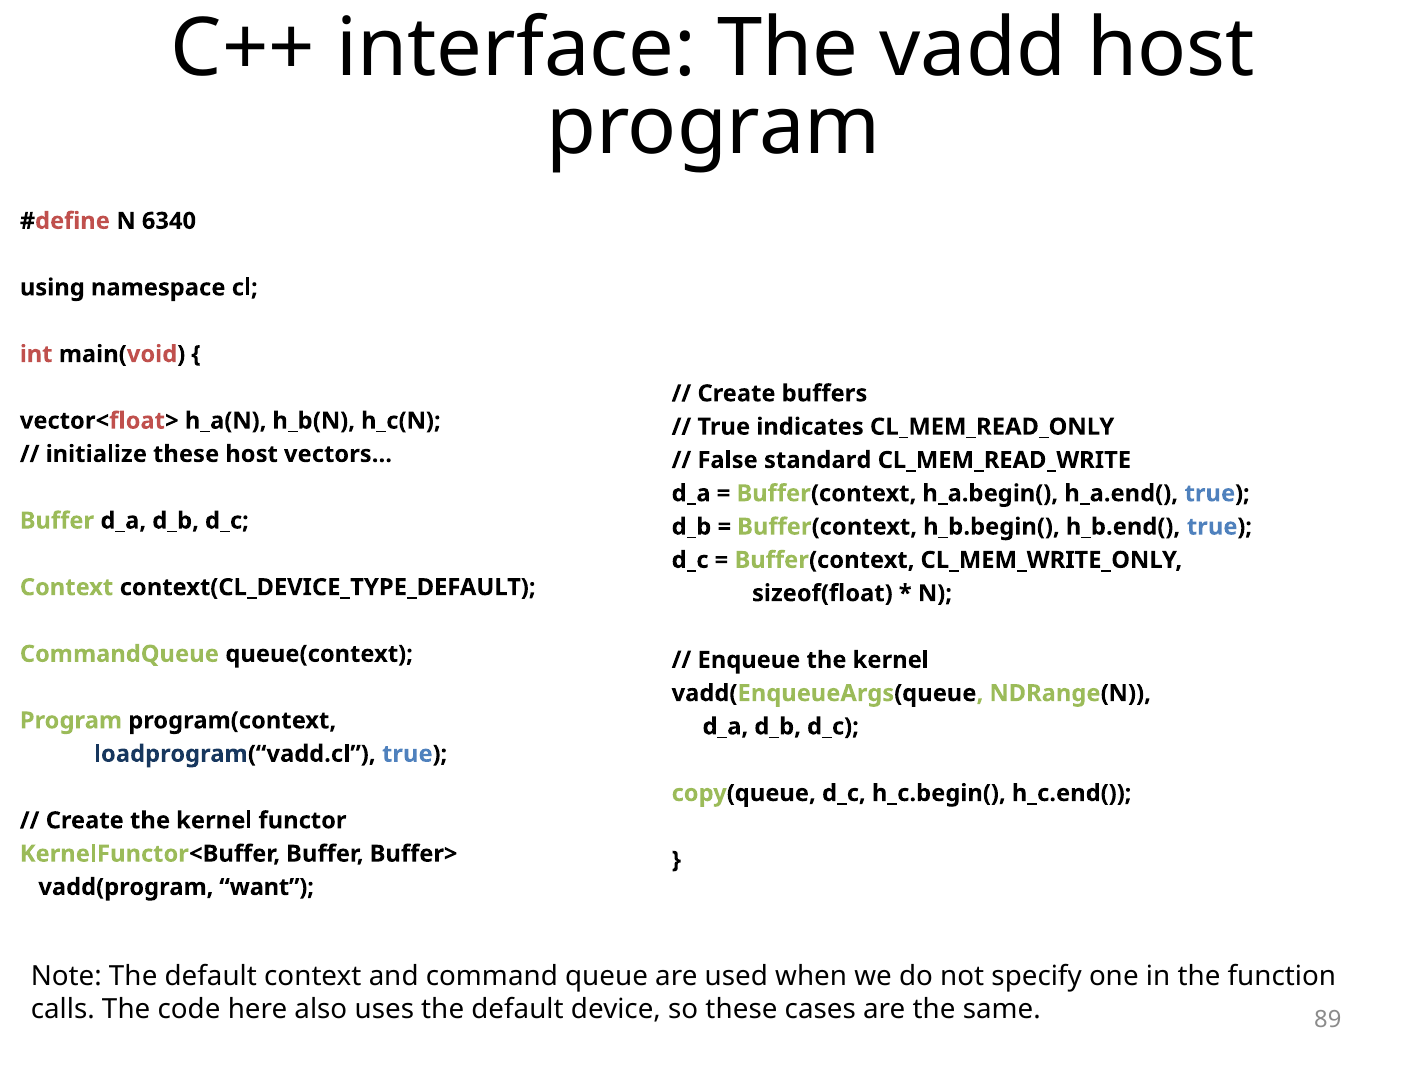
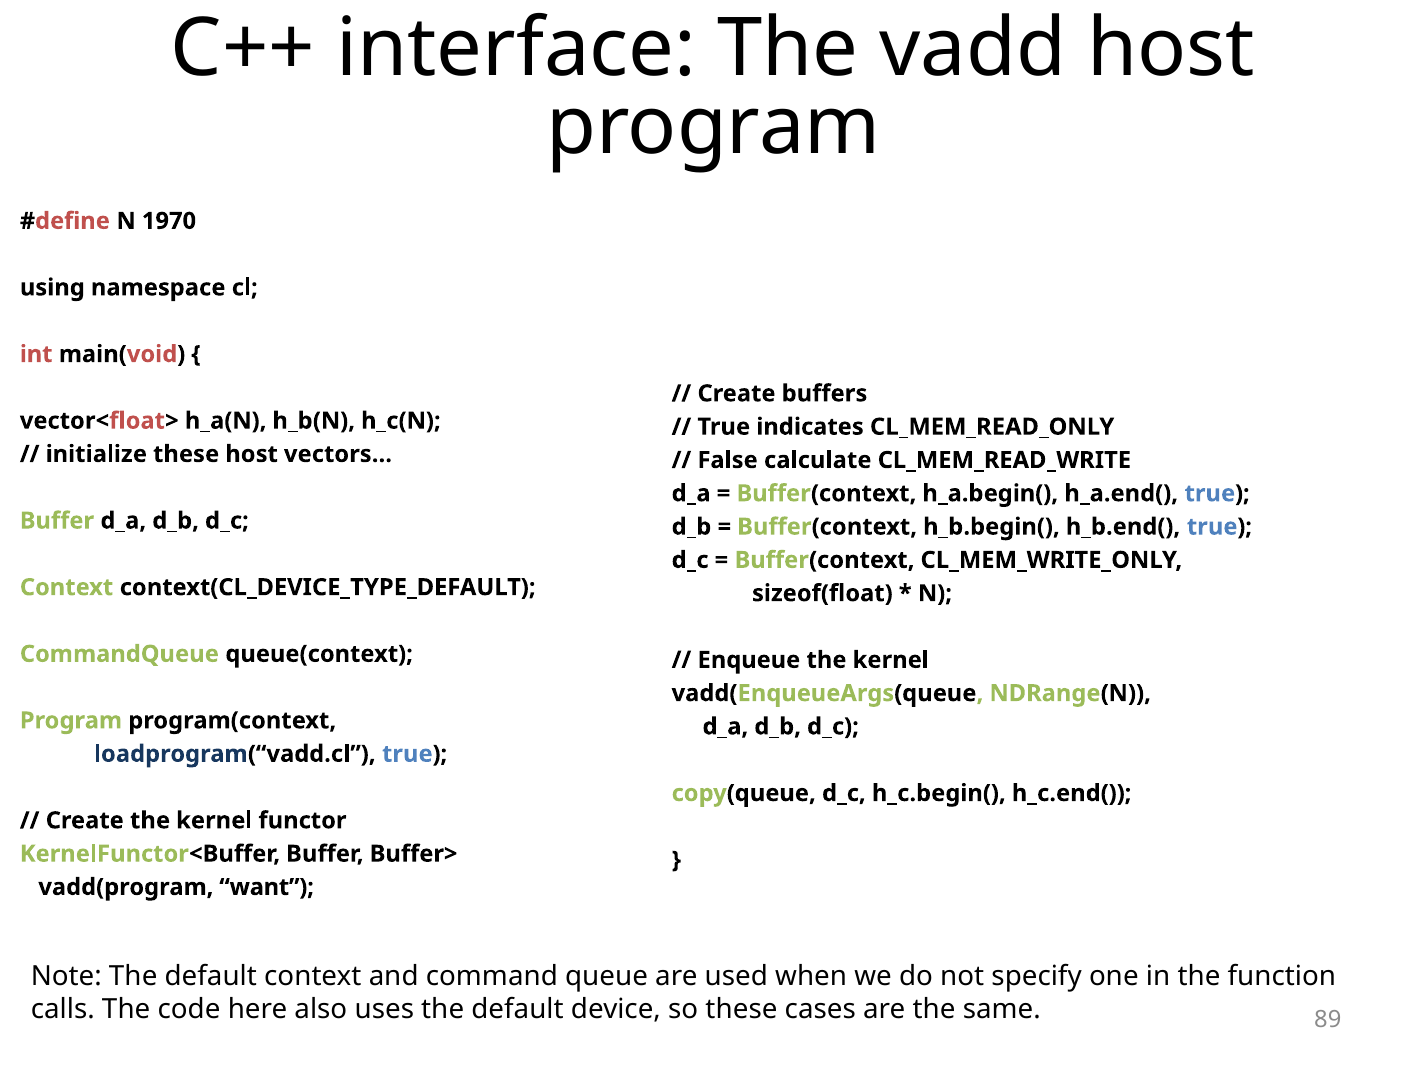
6340: 6340 -> 1970
standard: standard -> calculate
